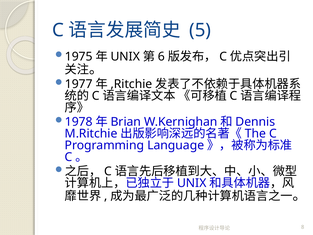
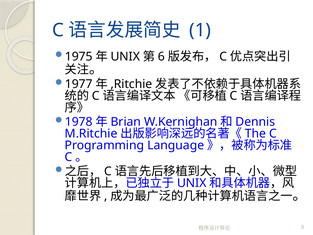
5: 5 -> 1
